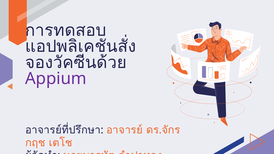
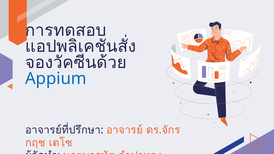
Appium colour: purple -> blue
